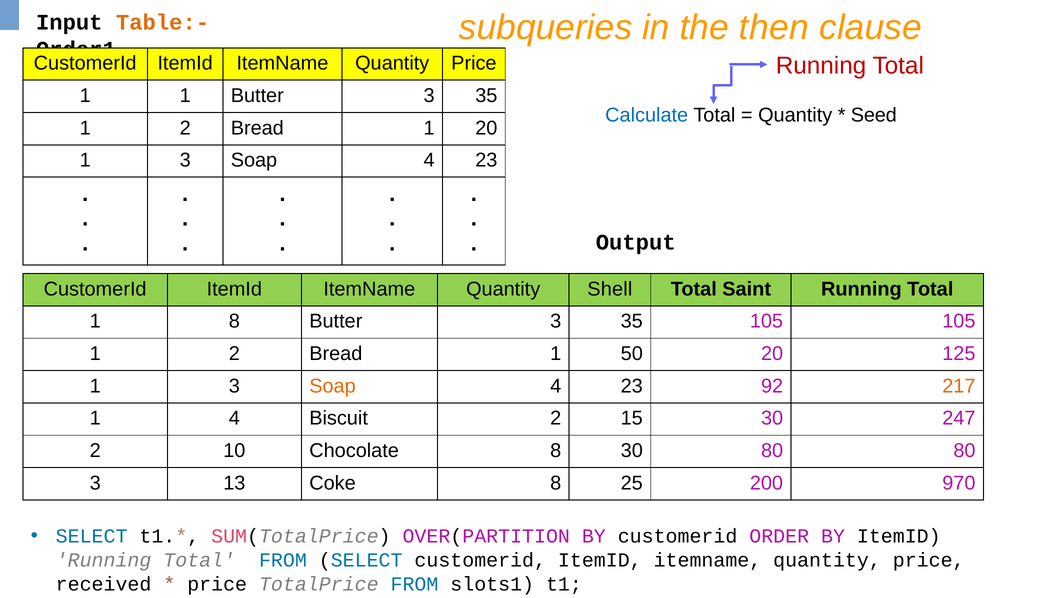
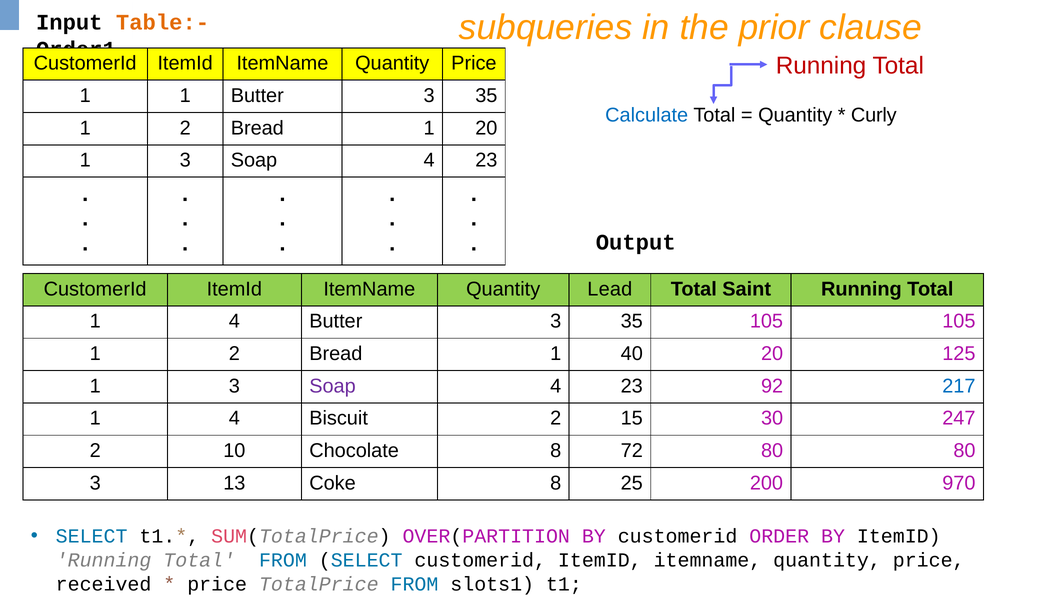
then: then -> prior
Seed: Seed -> Curly
Shell: Shell -> Lead
8 at (234, 321): 8 -> 4
50: 50 -> 40
Soap at (333, 386) colour: orange -> purple
217 colour: orange -> blue
8 30: 30 -> 72
